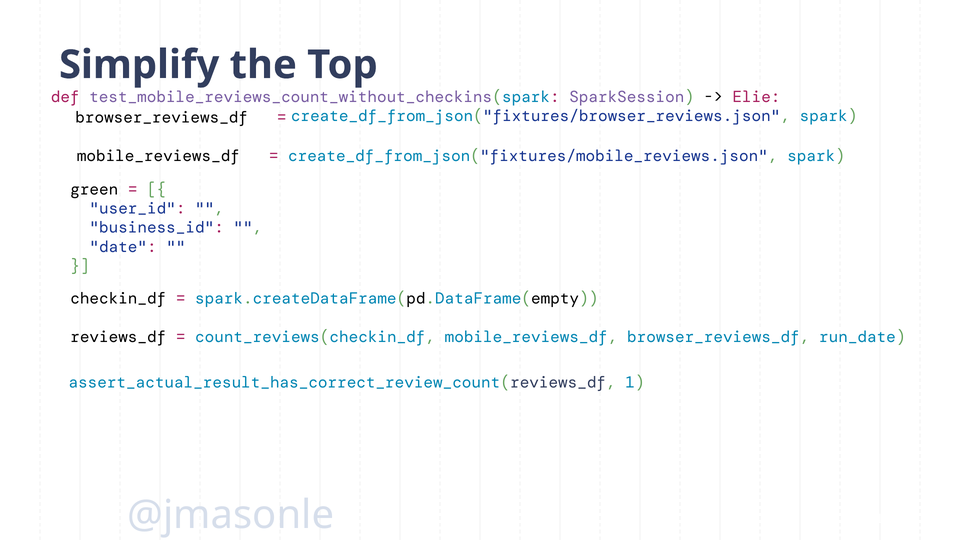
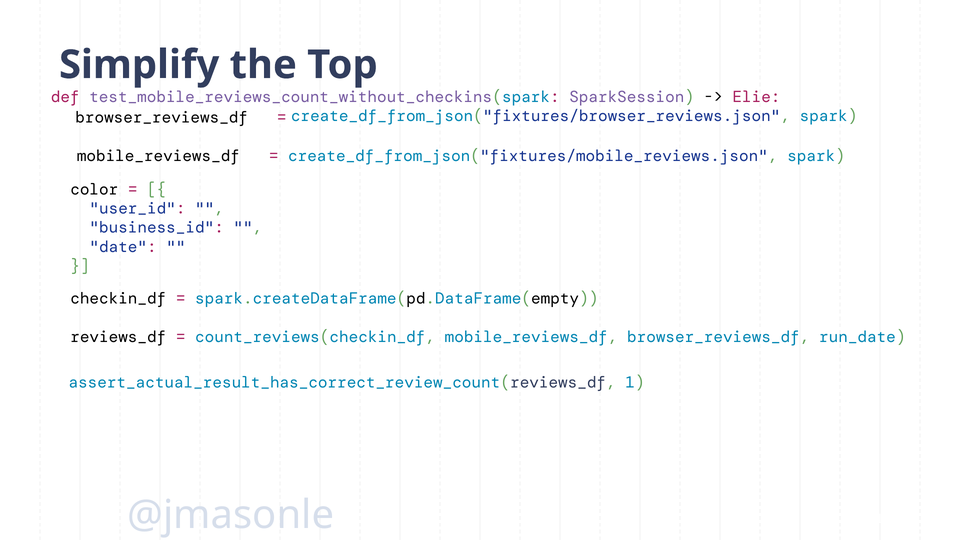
green: green -> color
